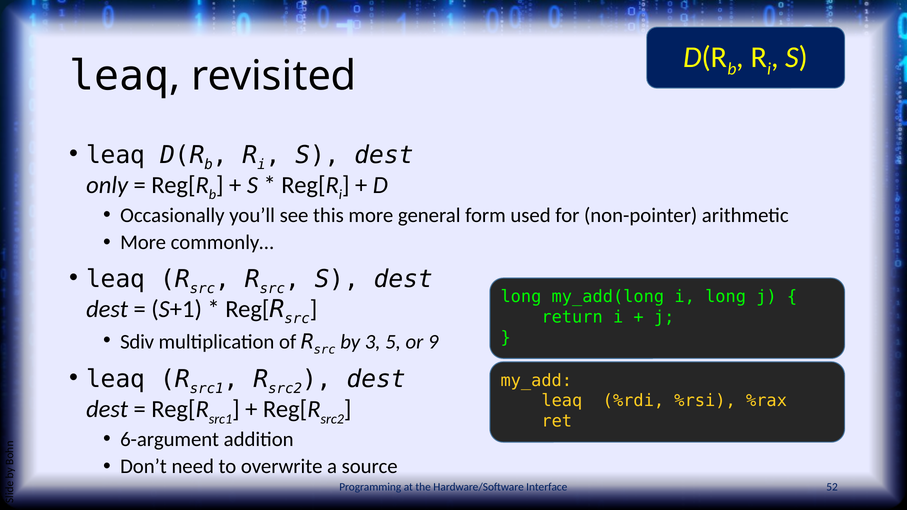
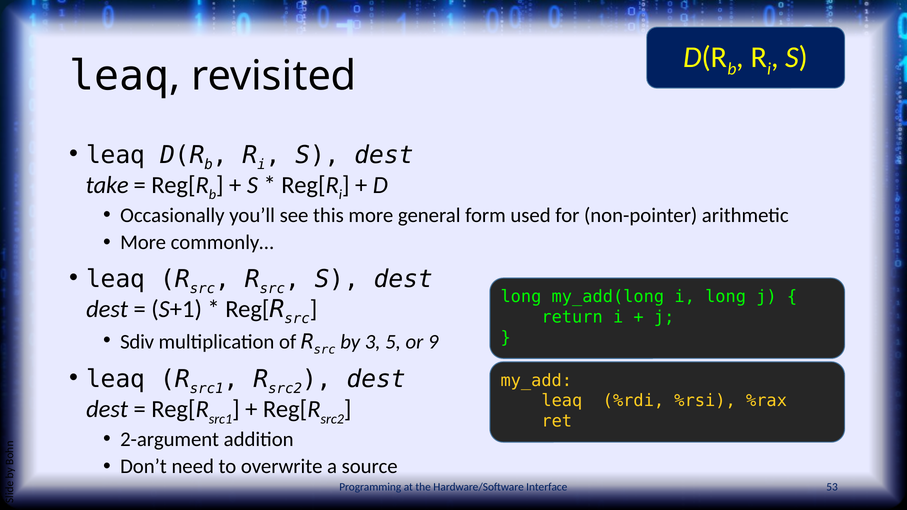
only: only -> take
6-argument: 6-argument -> 2-argument
52: 52 -> 53
